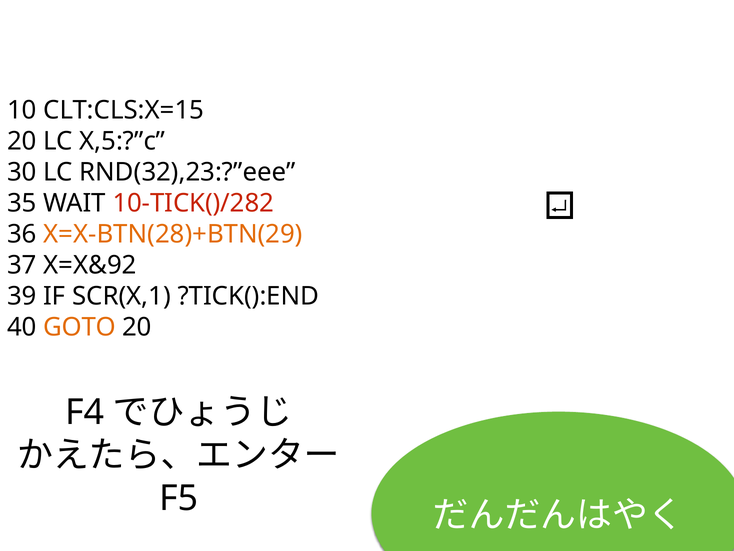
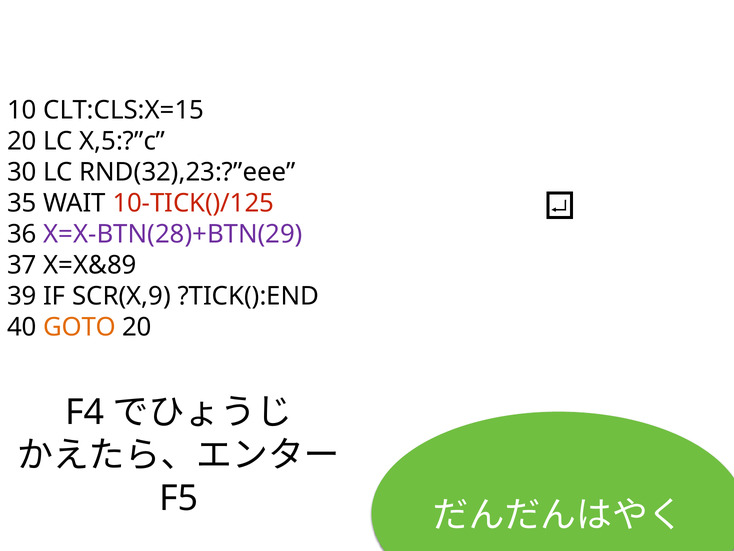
10-TICK()/282: 10-TICK()/282 -> 10-TICK()/125
X=X-BTN(28)+BTN(29 colour: orange -> purple
X=X&92: X=X&92 -> X=X&89
SCR(X,1: SCR(X,1 -> SCR(X,9
